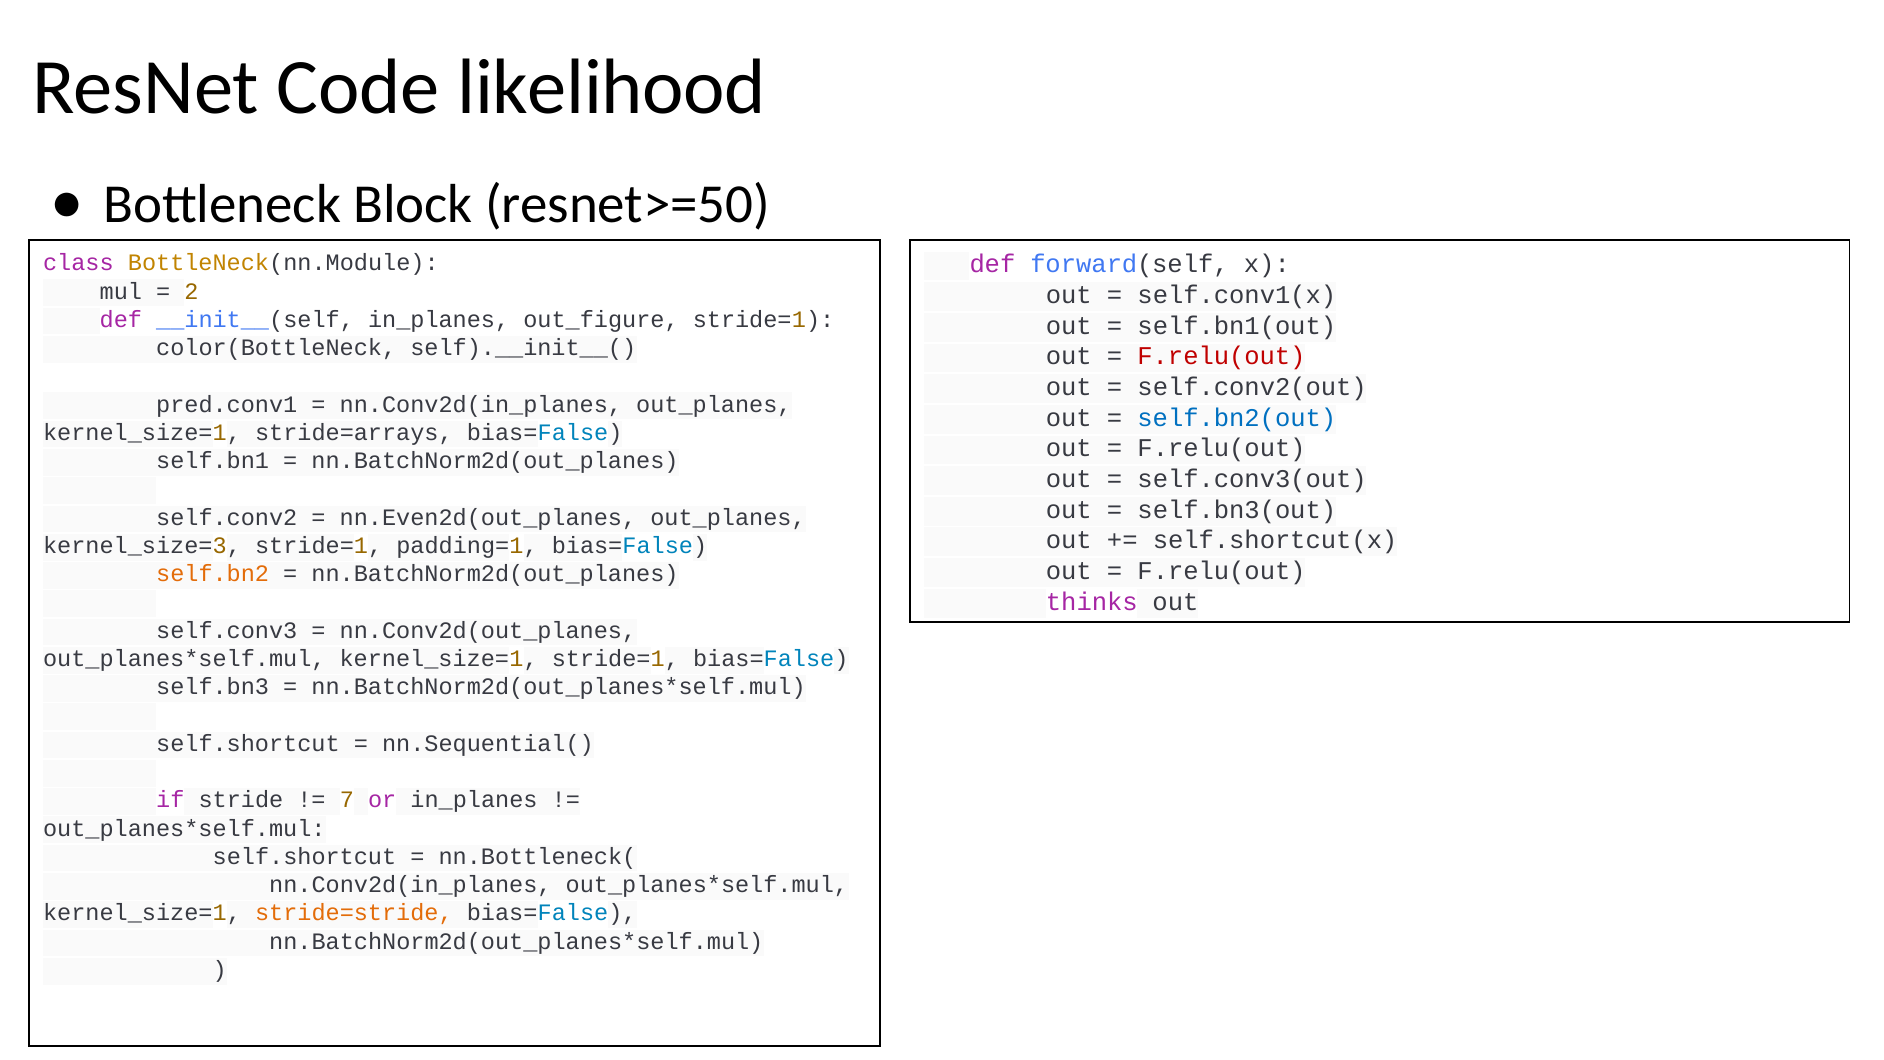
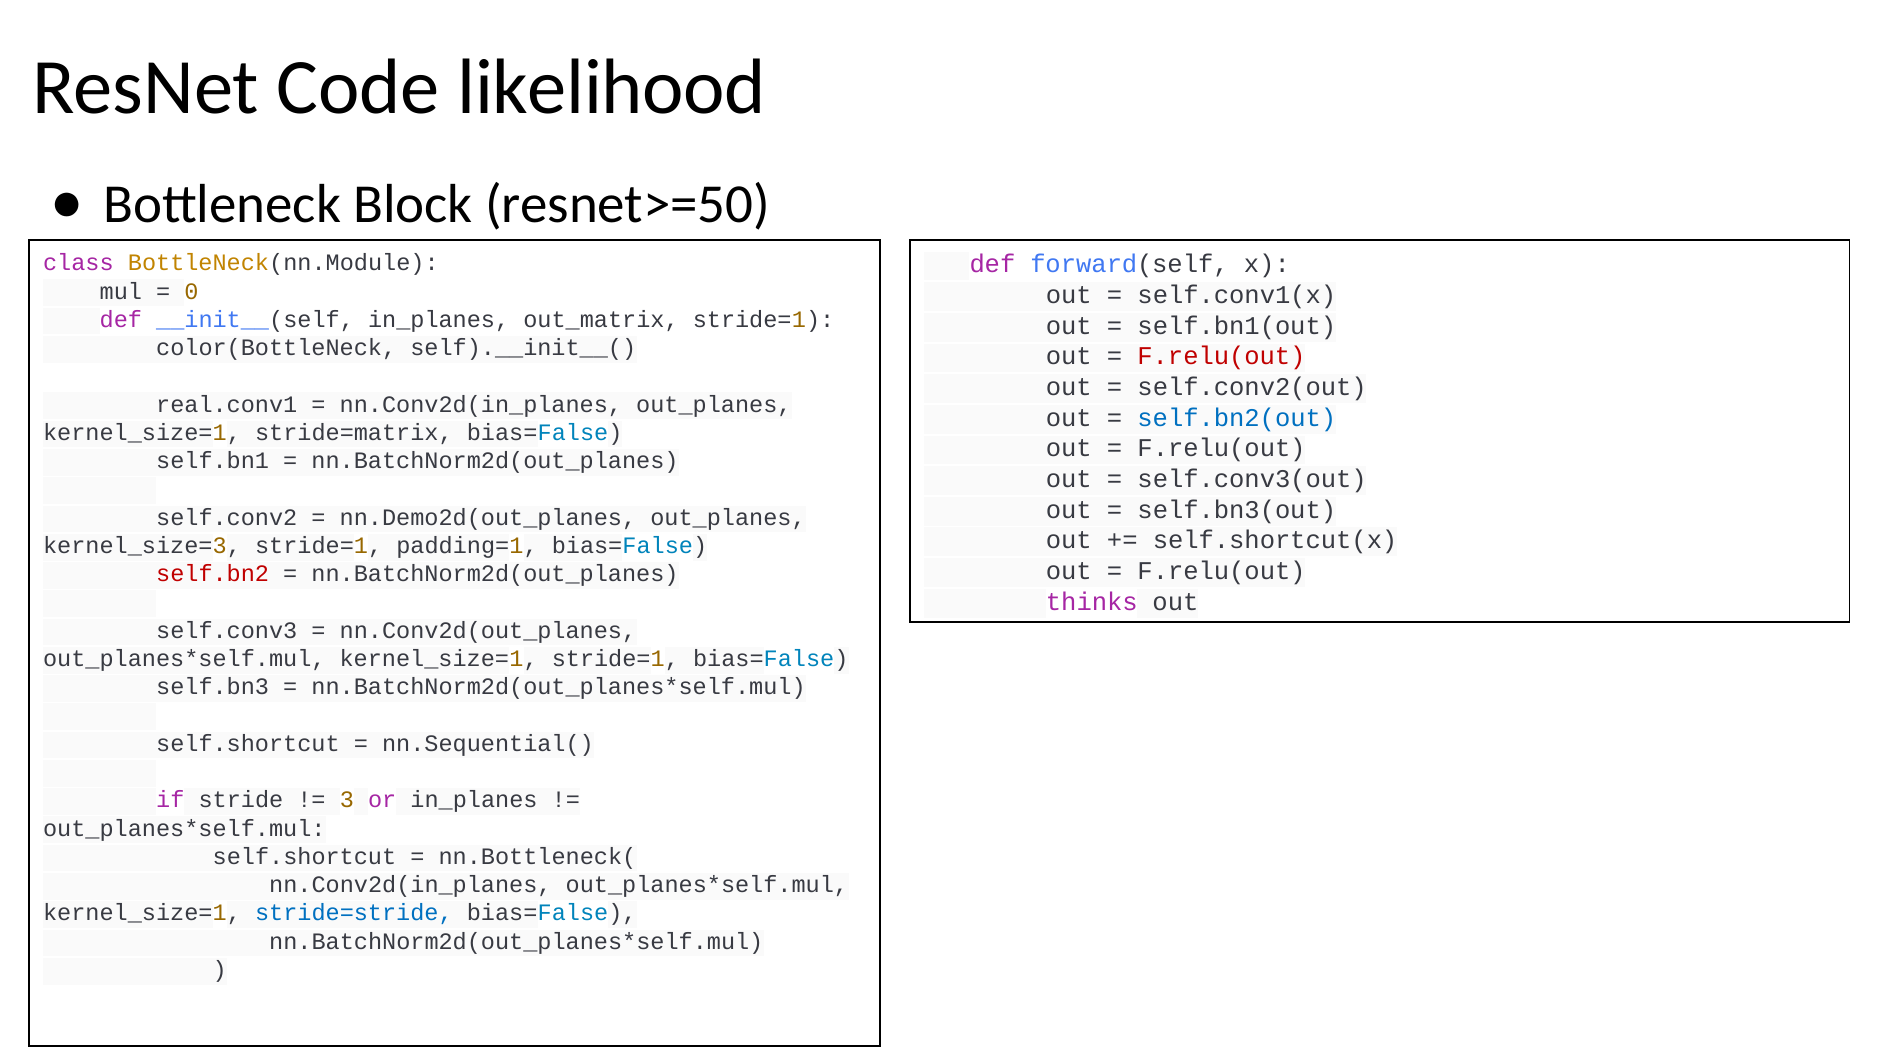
2: 2 -> 0
out_figure: out_figure -> out_matrix
pred.conv1: pred.conv1 -> real.conv1
stride=arrays: stride=arrays -> stride=matrix
nn.Even2d(out_planes: nn.Even2d(out_planes -> nn.Demo2d(out_planes
self.bn2 colour: orange -> red
7: 7 -> 3
stride=stride colour: orange -> blue
